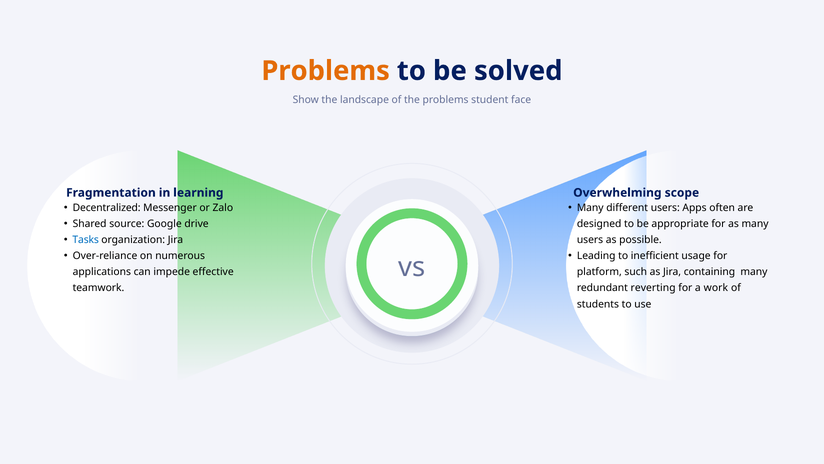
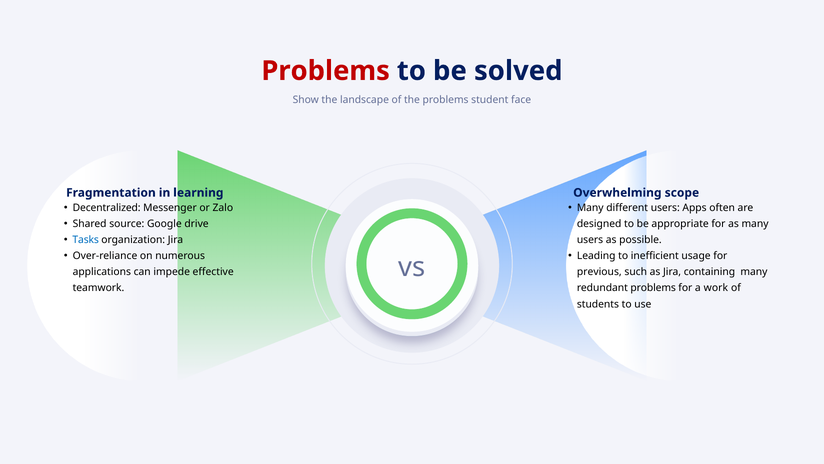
Problems at (326, 71) colour: orange -> red
platform: platform -> previous
redundant reverting: reverting -> problems
